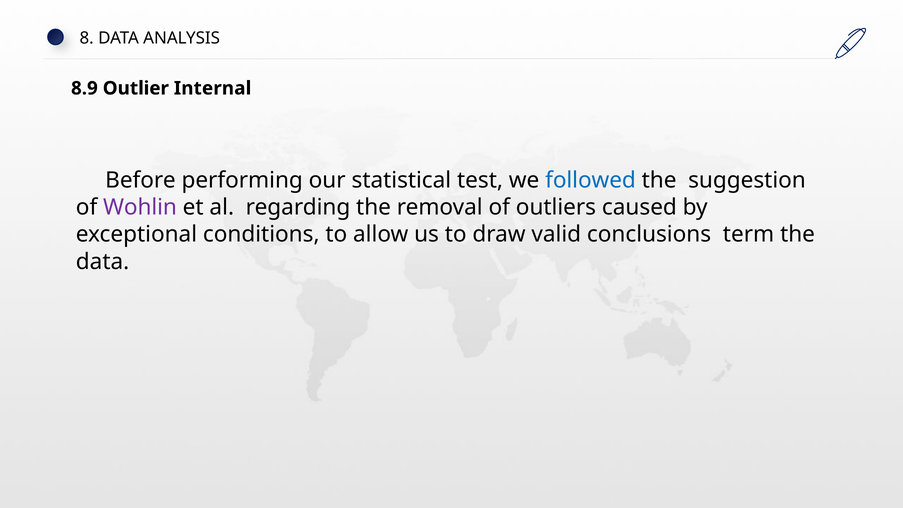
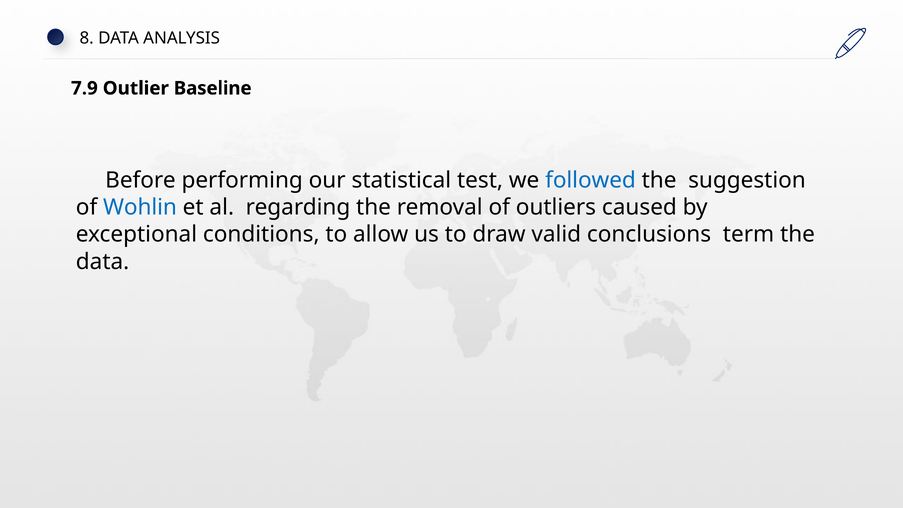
8.9: 8.9 -> 7.9
Internal: Internal -> Baseline
Wohlin colour: purple -> blue
